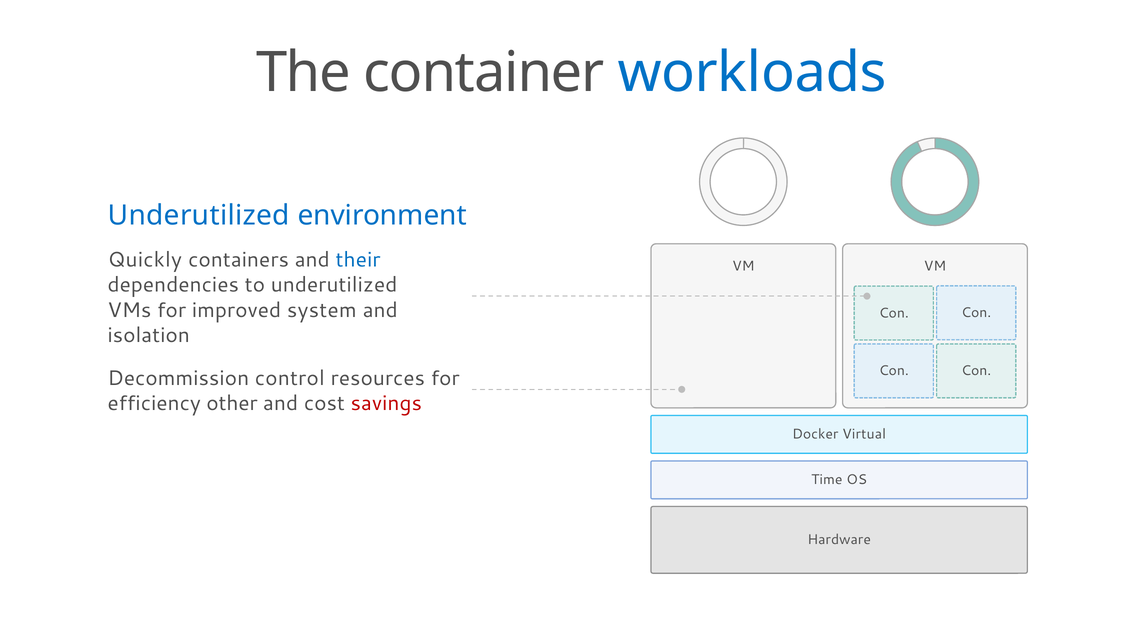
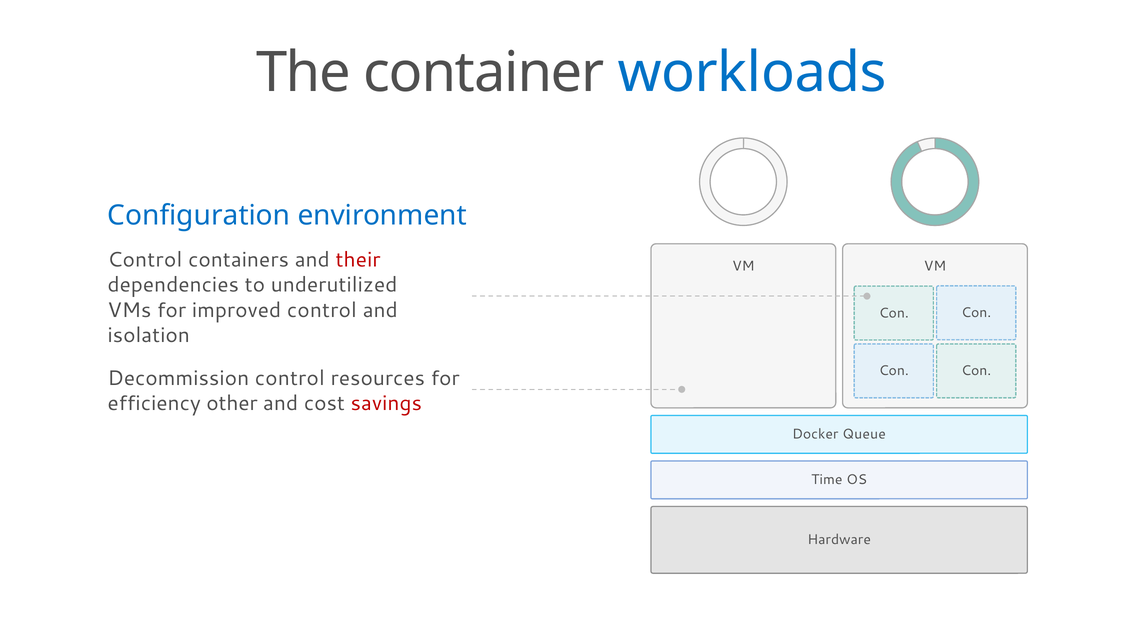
Underutilized at (199, 216): Underutilized -> Configuration
Quickly at (145, 260): Quickly -> Control
their colour: blue -> red
improved system: system -> control
Virtual: Virtual -> Queue
